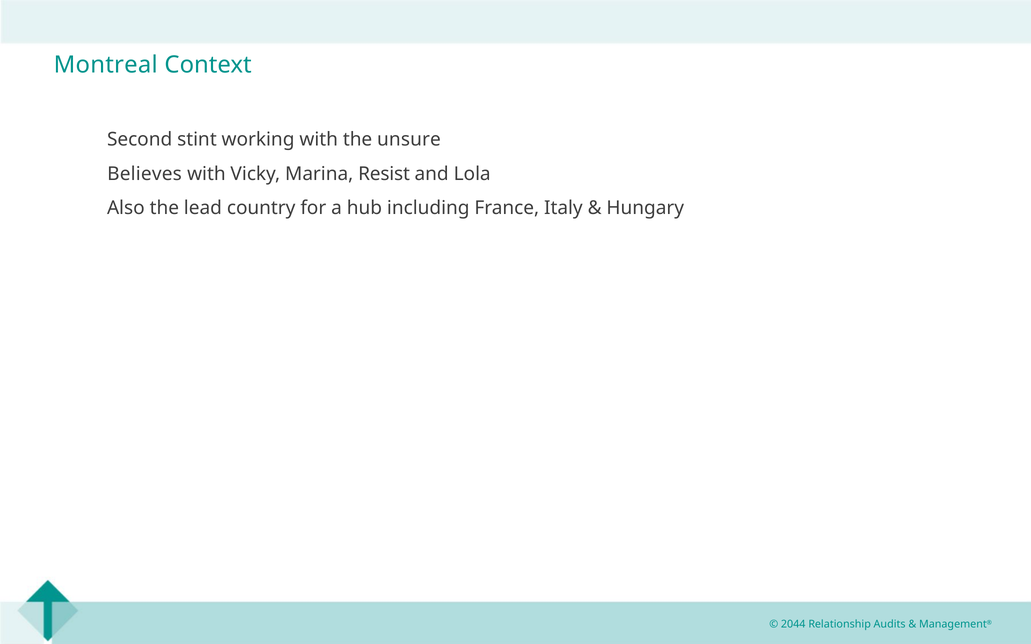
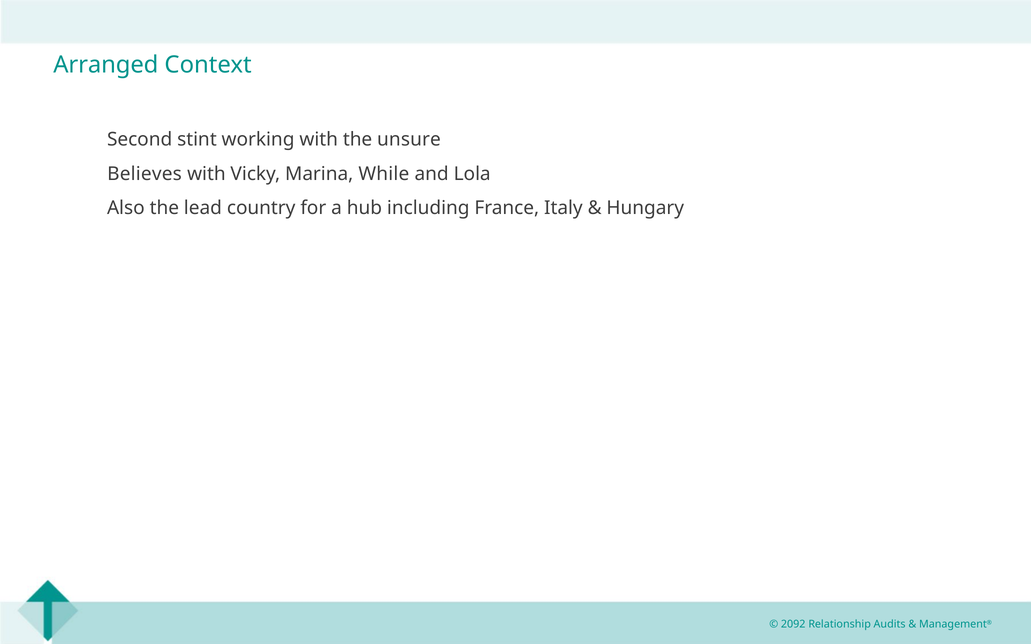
Montreal: Montreal -> Arranged
Resist: Resist -> While
2044: 2044 -> 2092
